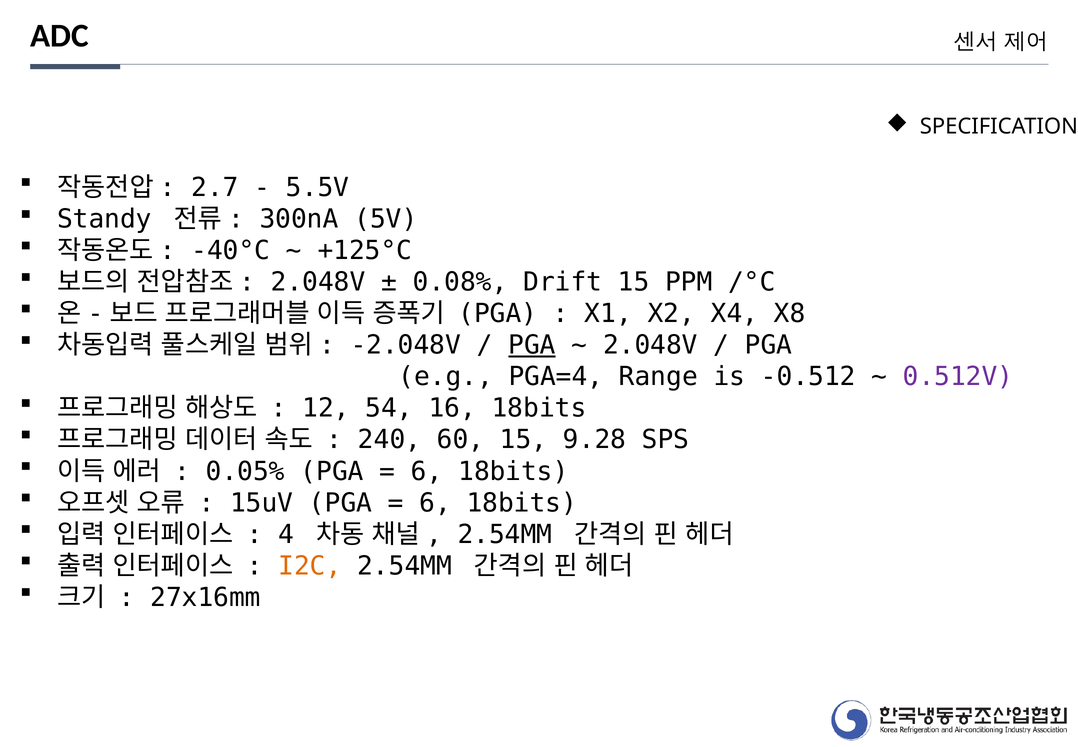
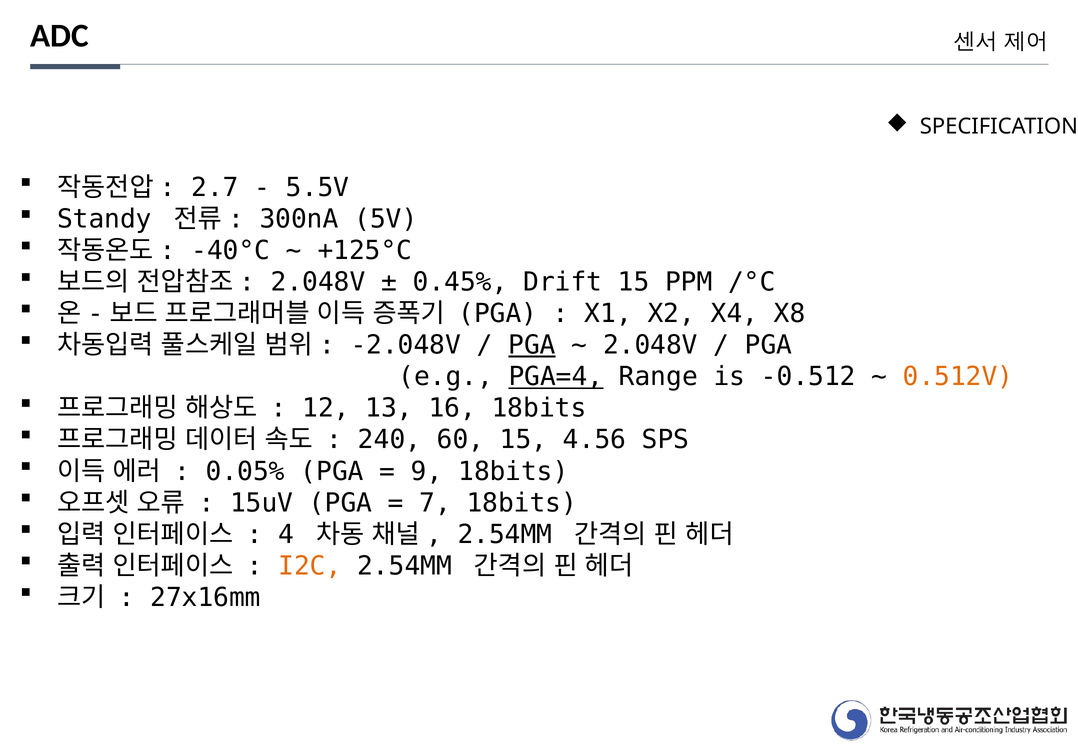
0.08%: 0.08% -> 0.45%
PGA=4 underline: none -> present
0.512V colour: purple -> orange
54: 54 -> 13
9.28: 9.28 -> 4.56
6 at (427, 471): 6 -> 9
6 at (435, 502): 6 -> 7
